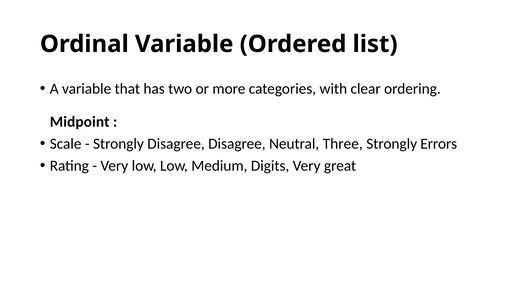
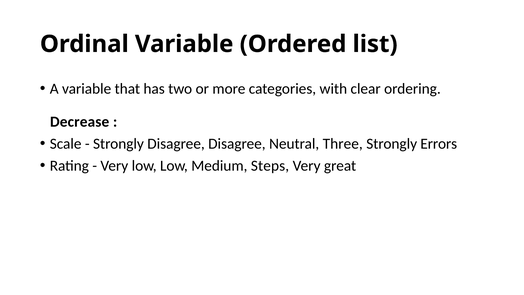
Midpoint: Midpoint -> Decrease
Digits: Digits -> Steps
